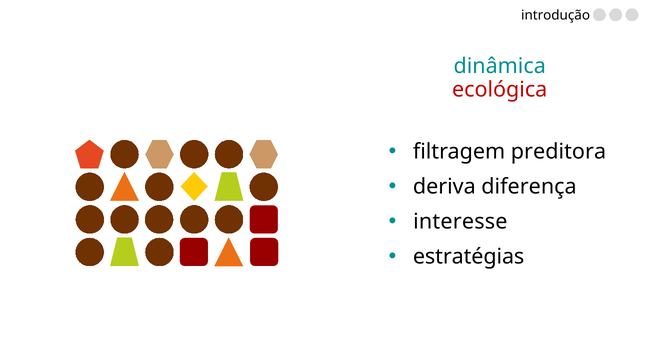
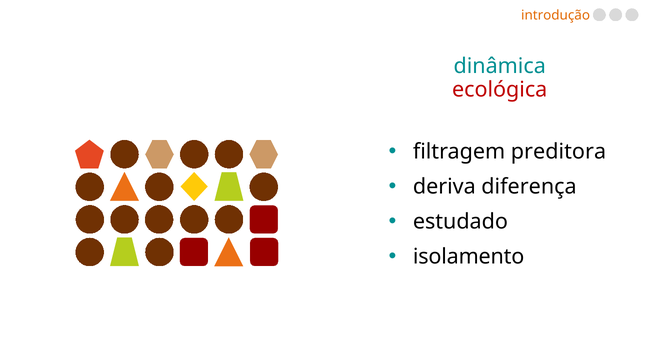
introdução colour: black -> orange
interesse: interesse -> estudado
estratégias: estratégias -> isolamento
